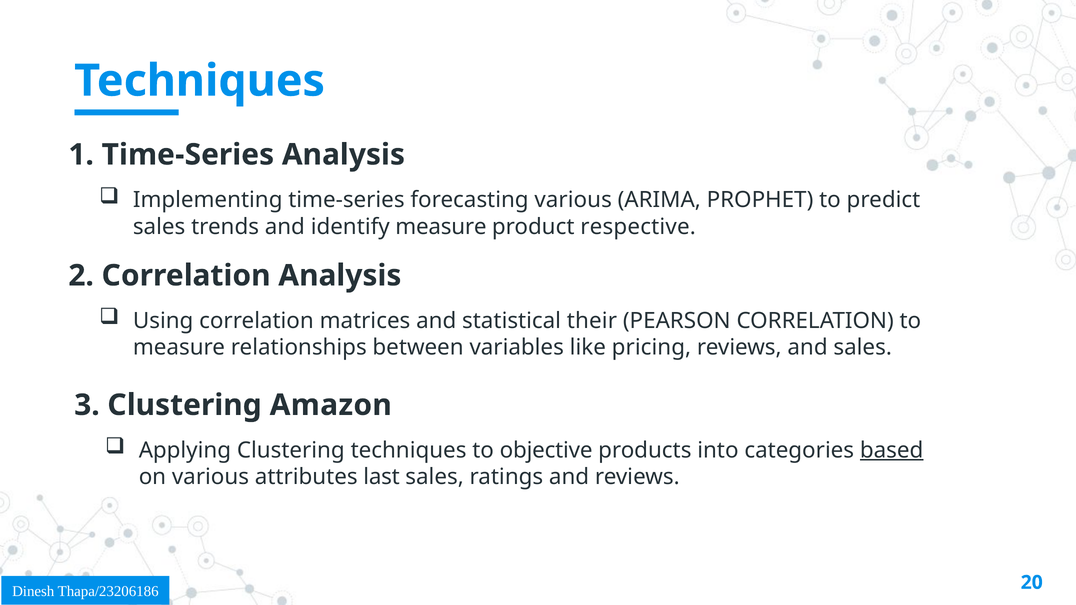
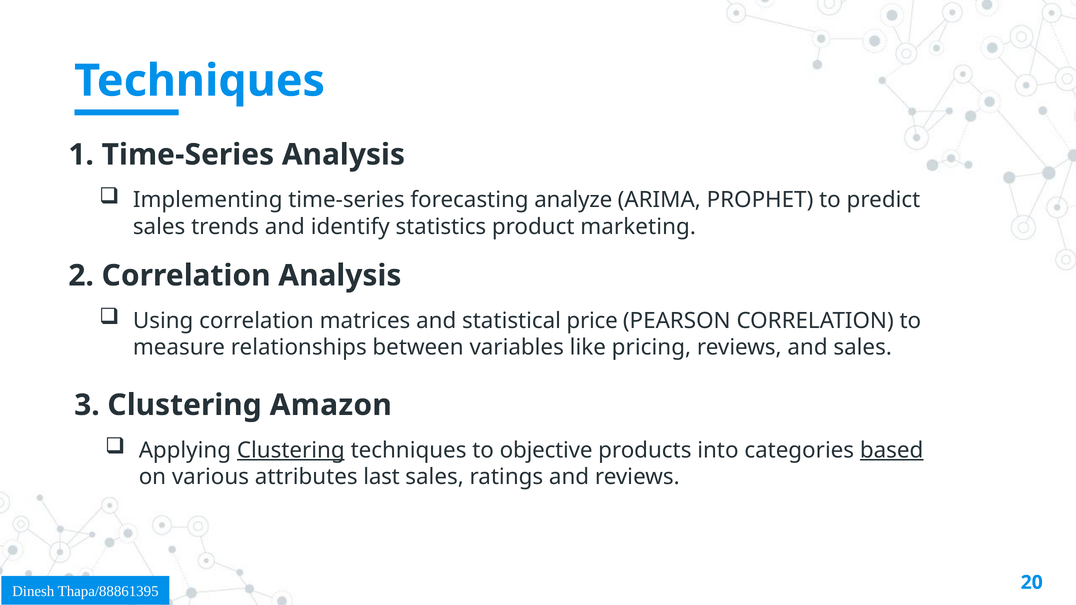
forecasting various: various -> analyze
identify measure: measure -> statistics
respective: respective -> marketing
their: their -> price
Clustering at (291, 450) underline: none -> present
Thapa/23206186: Thapa/23206186 -> Thapa/88861395
